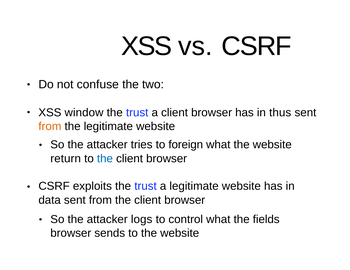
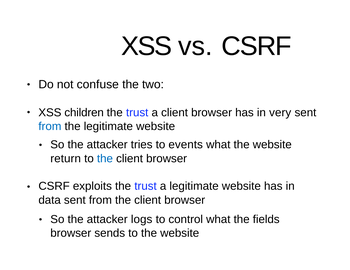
window: window -> children
thus: thus -> very
from at (50, 127) colour: orange -> blue
foreign: foreign -> events
